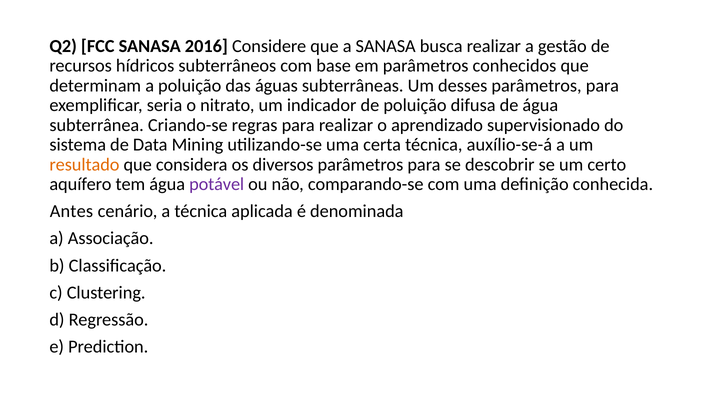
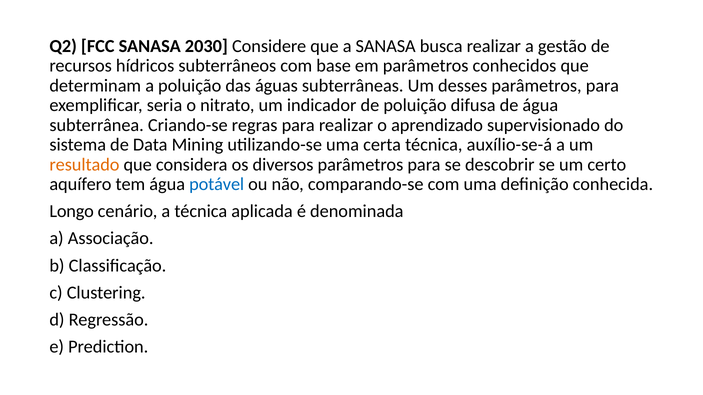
2016: 2016 -> 2030
potável colour: purple -> blue
Antes: Antes -> Longo
